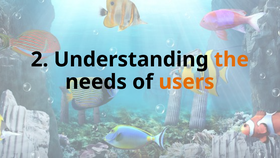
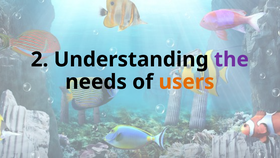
the colour: orange -> purple
